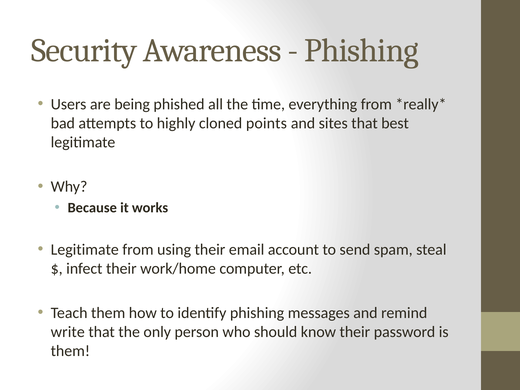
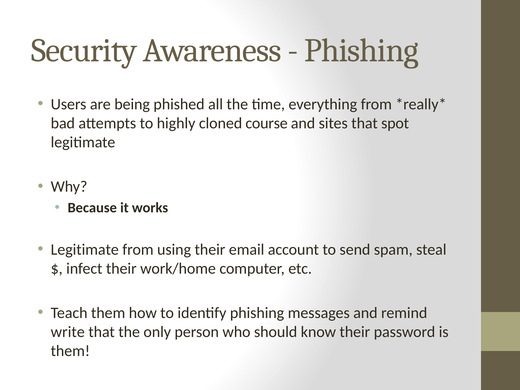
points: points -> course
best: best -> spot
